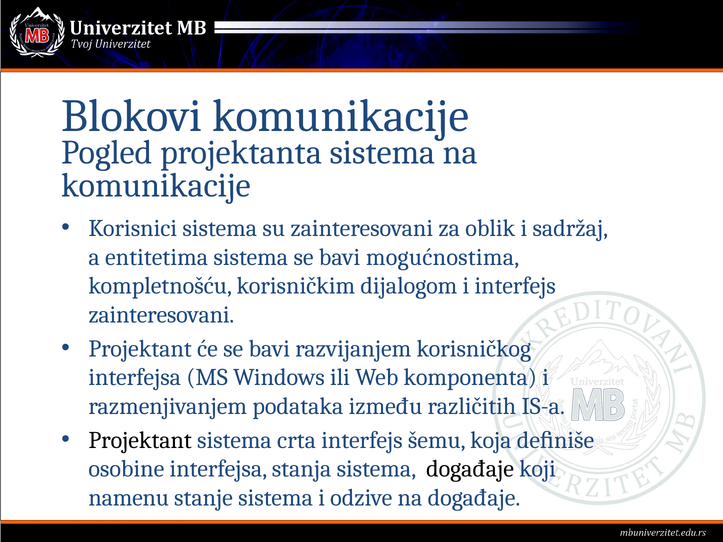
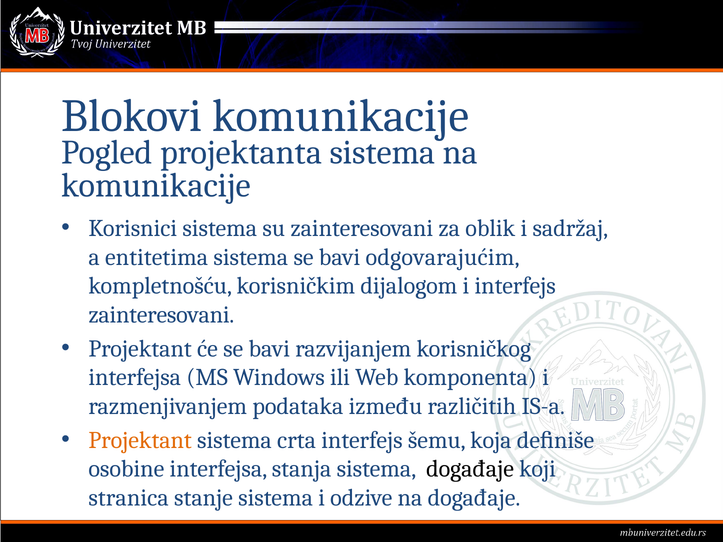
mogućnostima: mogućnostima -> odgovarajućim
Projektant at (140, 440) colour: black -> orange
namenu: namenu -> stranica
